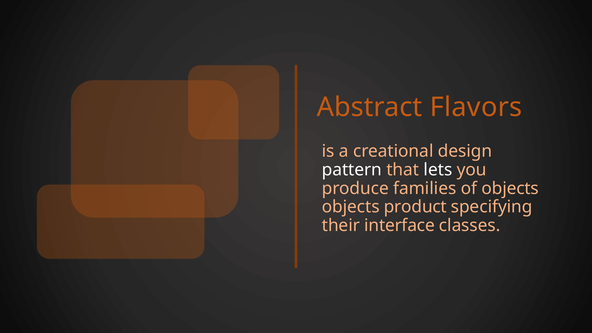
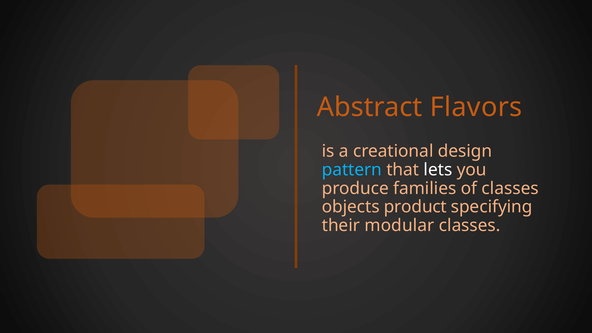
pattern colour: white -> light blue
of objects: objects -> classes
interface: interface -> modular
